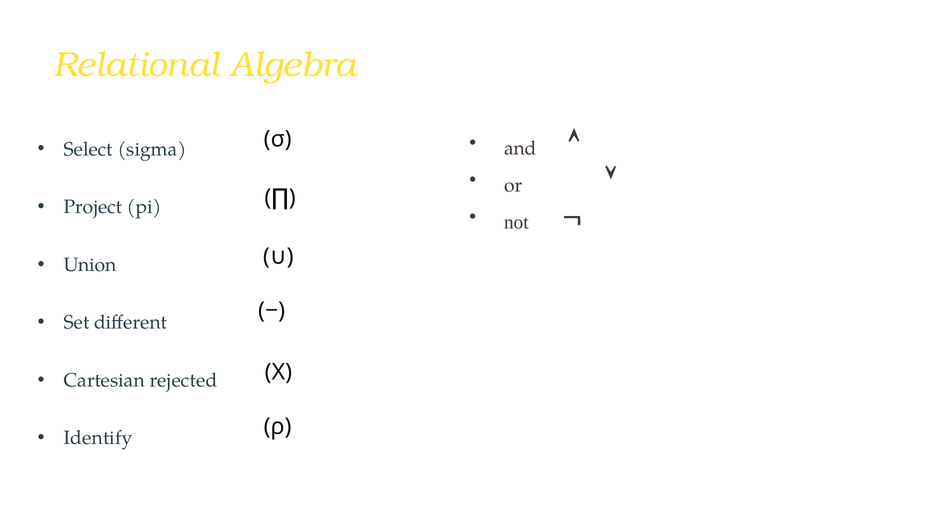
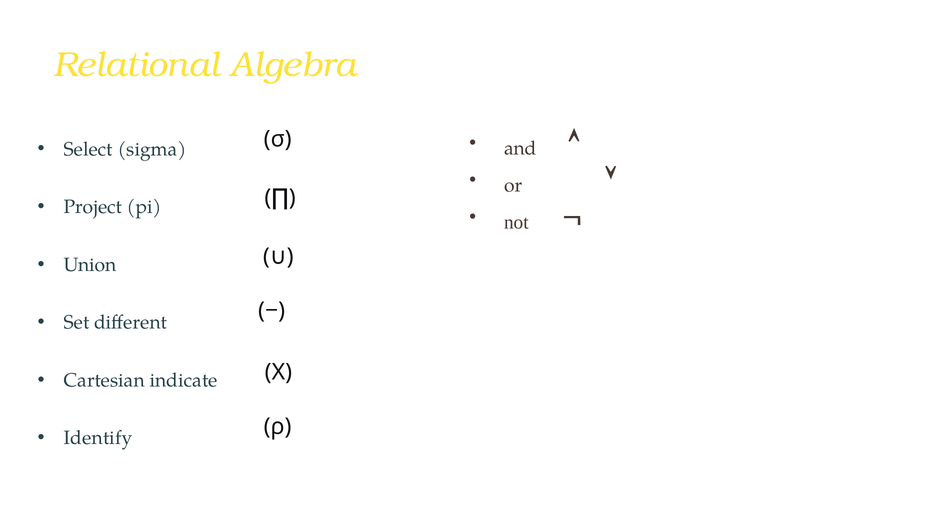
rejected: rejected -> indicate
